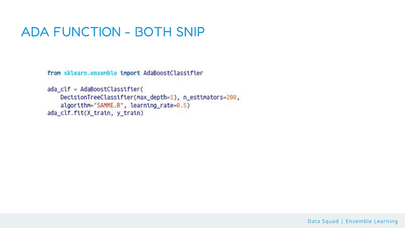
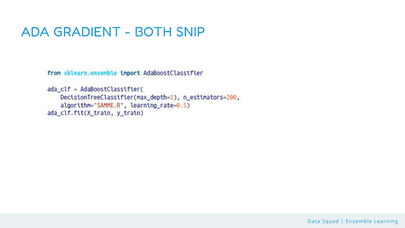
FUNCTION: FUNCTION -> GRADIENT
